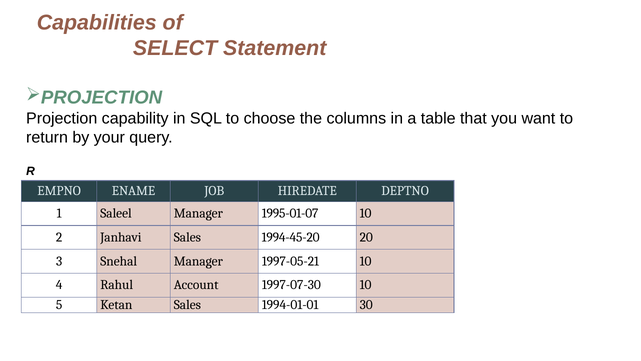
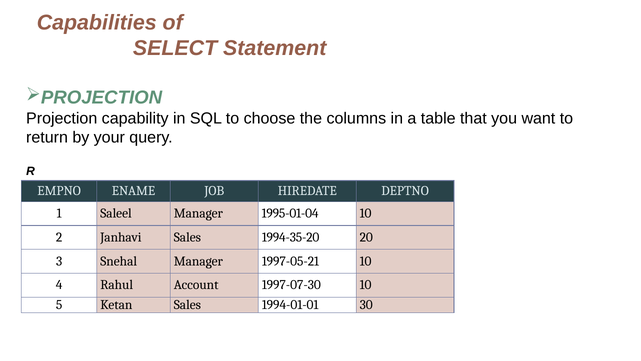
1995-01-07: 1995-01-07 -> 1995-01-04
1994-45-20: 1994-45-20 -> 1994-35-20
